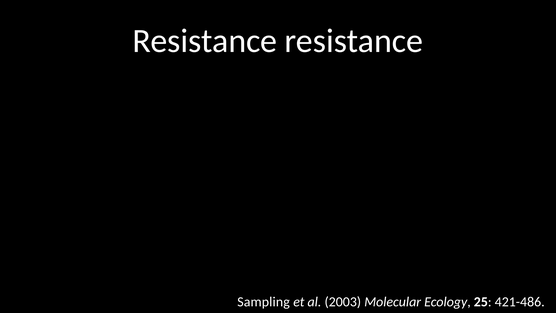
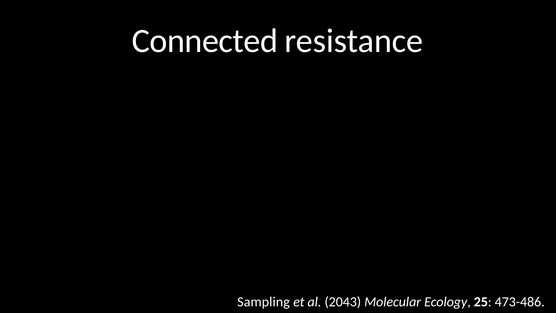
Resistance at (205, 41): Resistance -> Connected
2003: 2003 -> 2043
421-486: 421-486 -> 473-486
